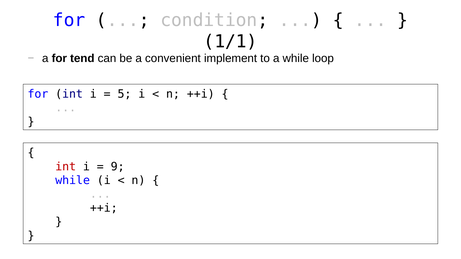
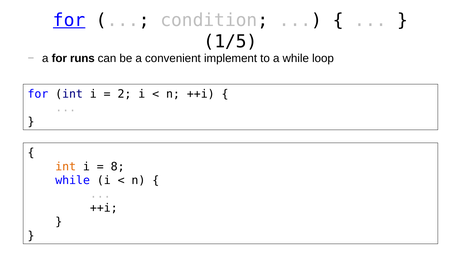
for at (69, 20) underline: none -> present
1/1: 1/1 -> 1/5
tend: tend -> runs
5: 5 -> 2
int at (66, 167) colour: red -> orange
9: 9 -> 8
